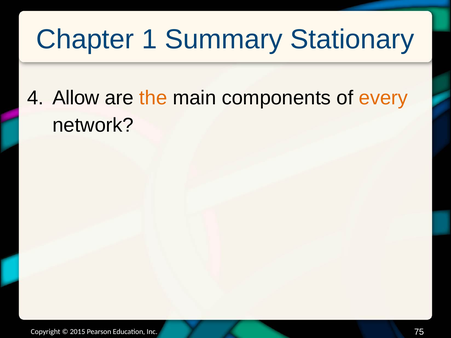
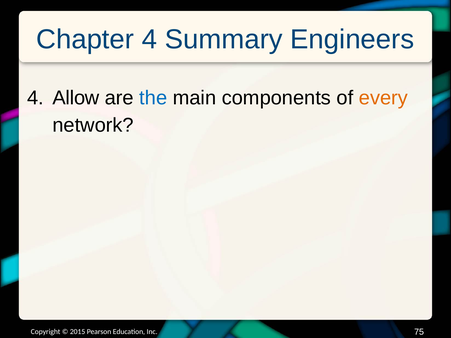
Chapter 1: 1 -> 4
Stationary: Stationary -> Engineers
the colour: orange -> blue
